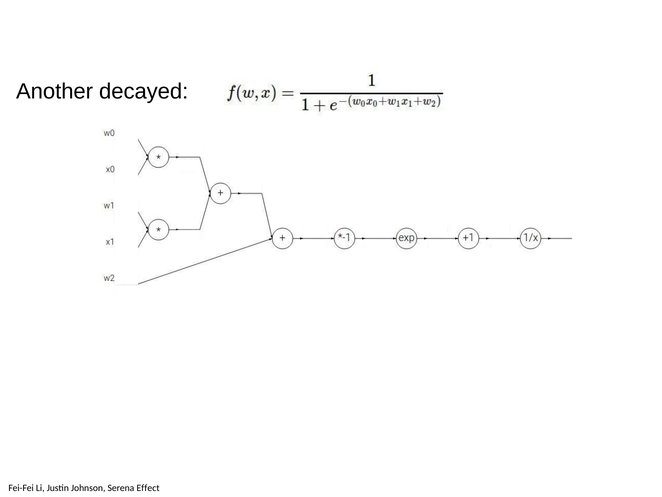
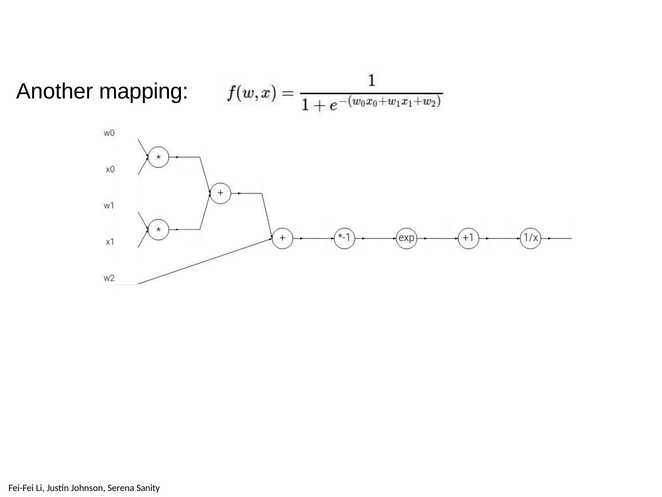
decayed: decayed -> mapping
Effect: Effect -> Sanity
